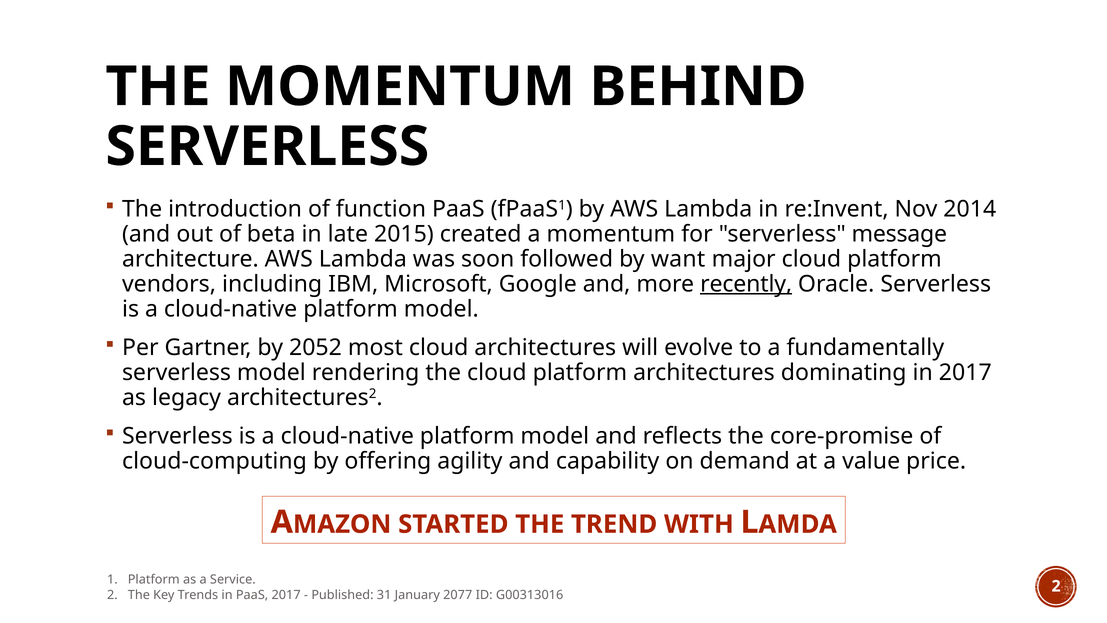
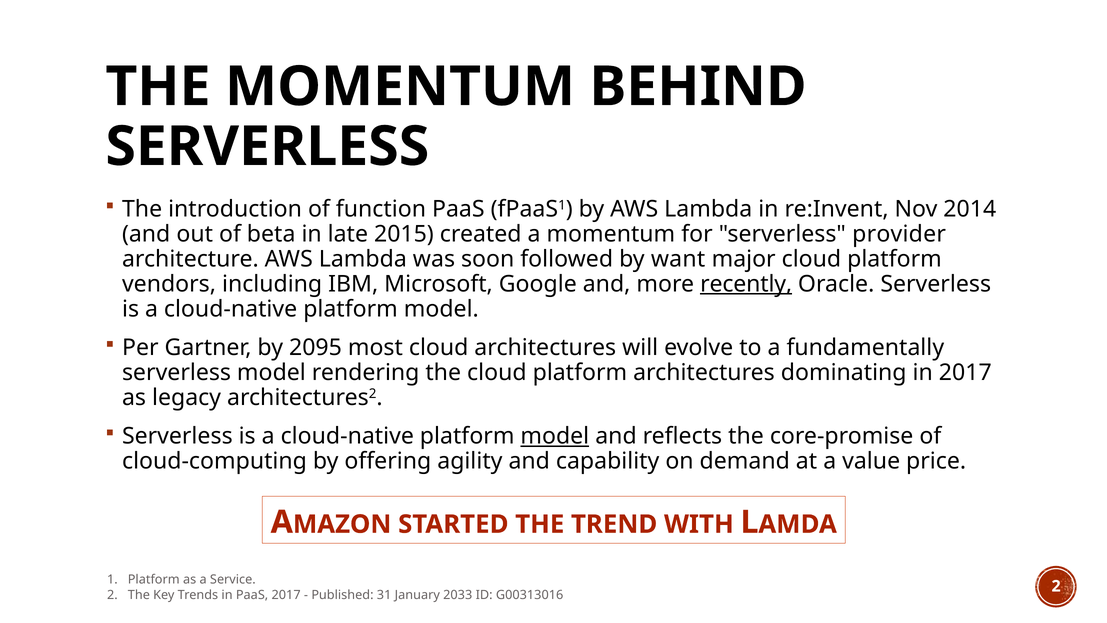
message: message -> provider
2052: 2052 -> 2095
model at (555, 436) underline: none -> present
2077: 2077 -> 2033
